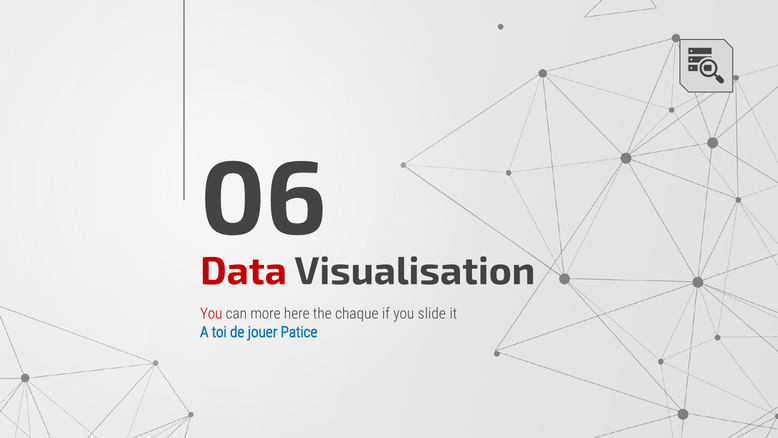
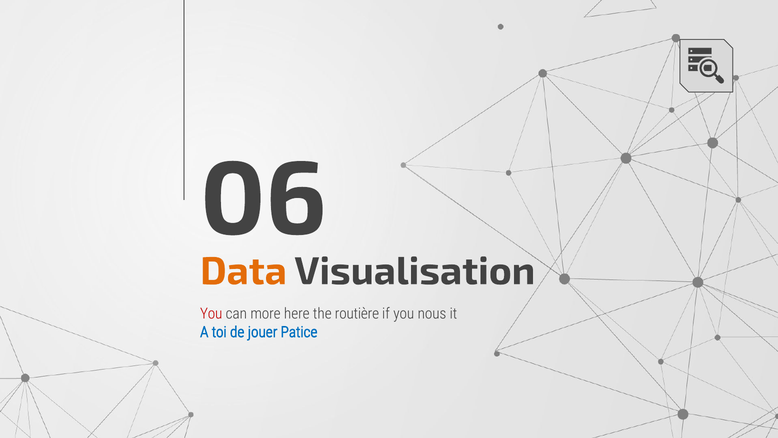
Data colour: red -> orange
chaque: chaque -> routière
slide: slide -> nous
